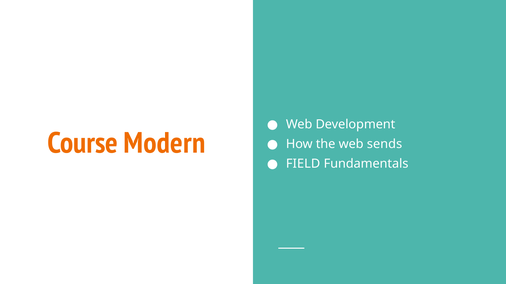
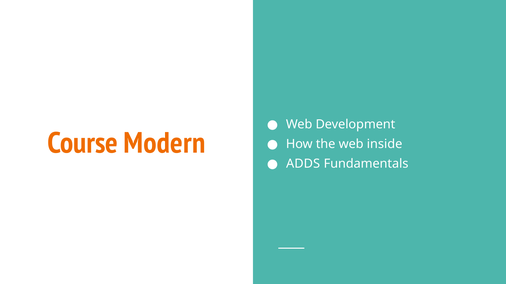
sends: sends -> inside
FIELD: FIELD -> ADDS
